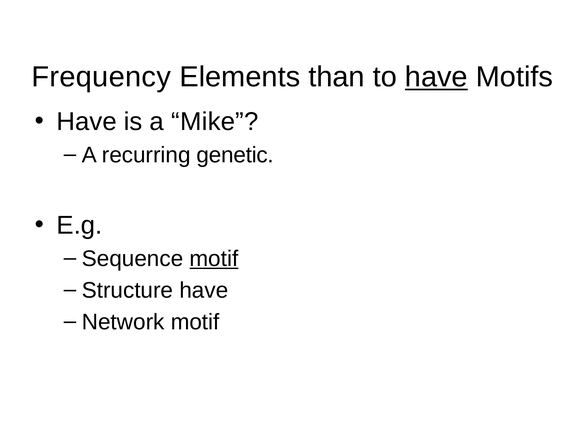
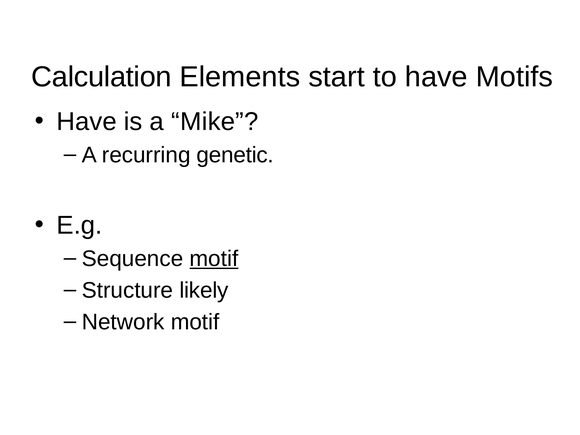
Frequency: Frequency -> Calculation
than: than -> start
have at (436, 77) underline: present -> none
Structure have: have -> likely
